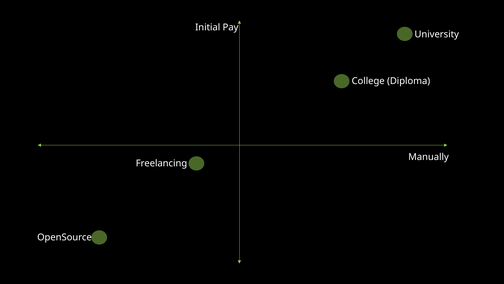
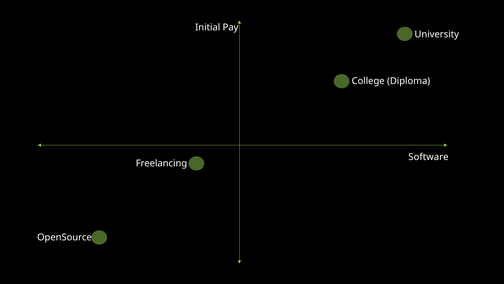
Manually: Manually -> Software
